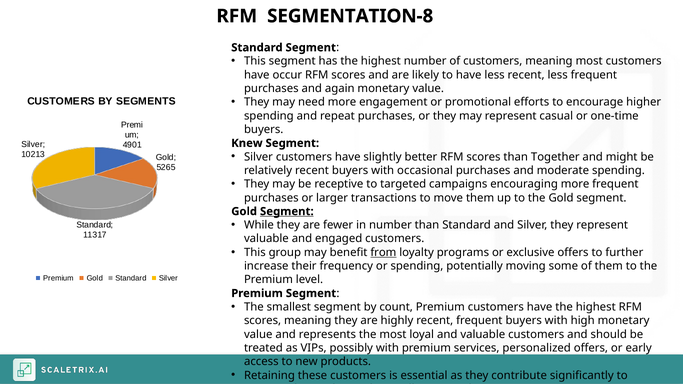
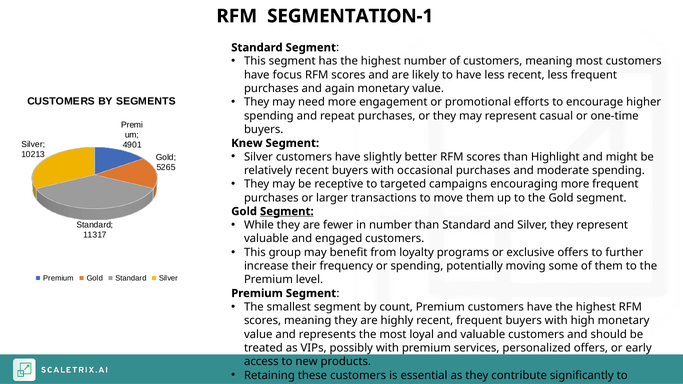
SEGMENTATION-8: SEGMENTATION-8 -> SEGMENTATION-1
occur: occur -> focus
Together: Together -> Highlight
from underline: present -> none
